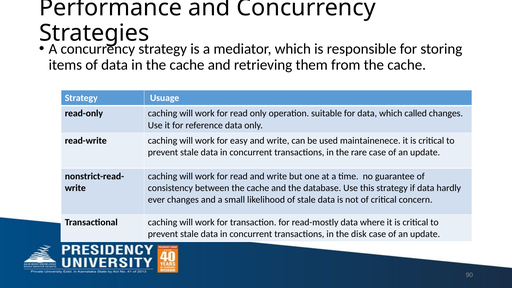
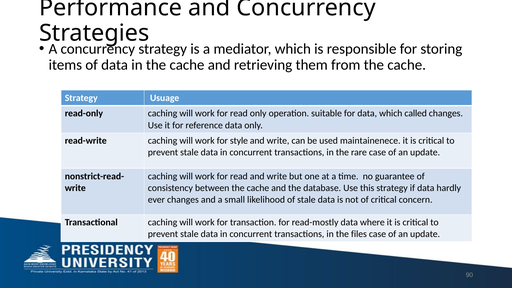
easy: easy -> style
disk: disk -> files
